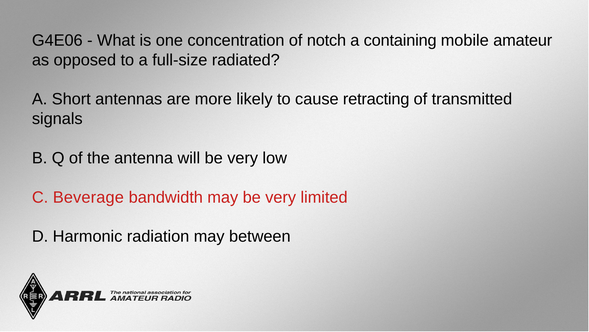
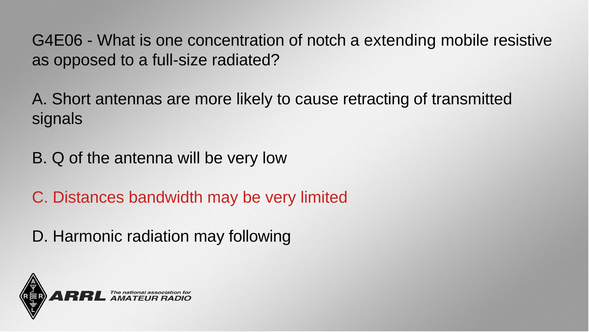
containing: containing -> extending
amateur: amateur -> resistive
Beverage: Beverage -> Distances
between: between -> following
